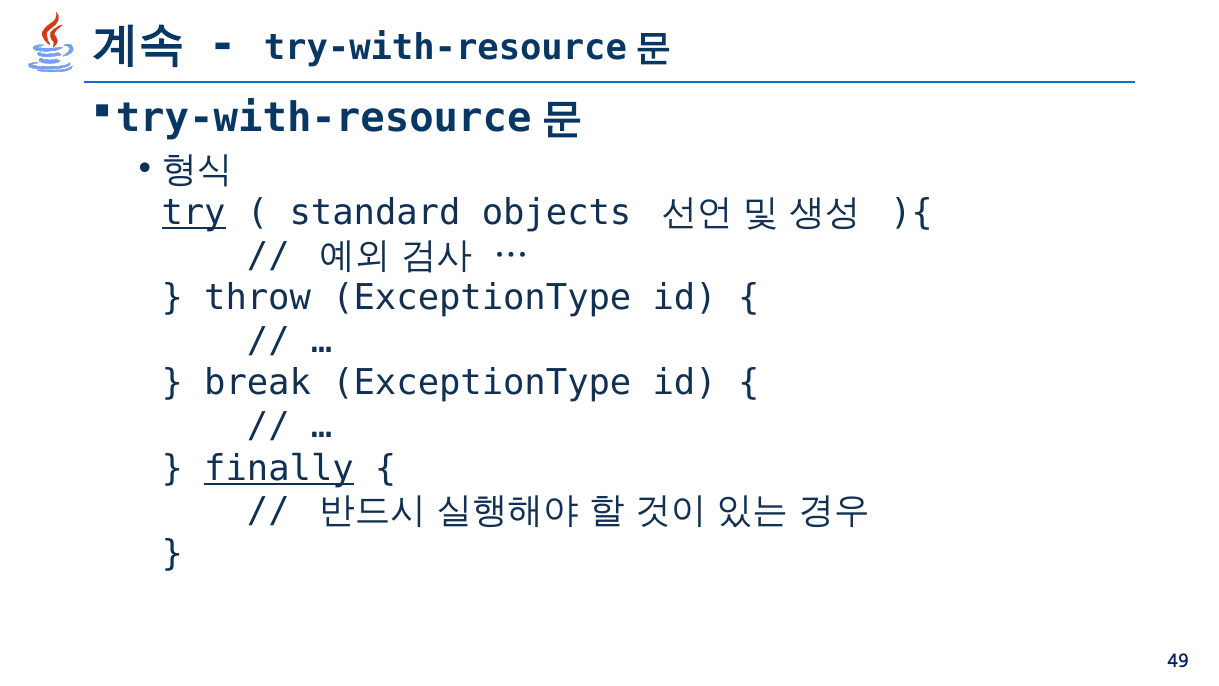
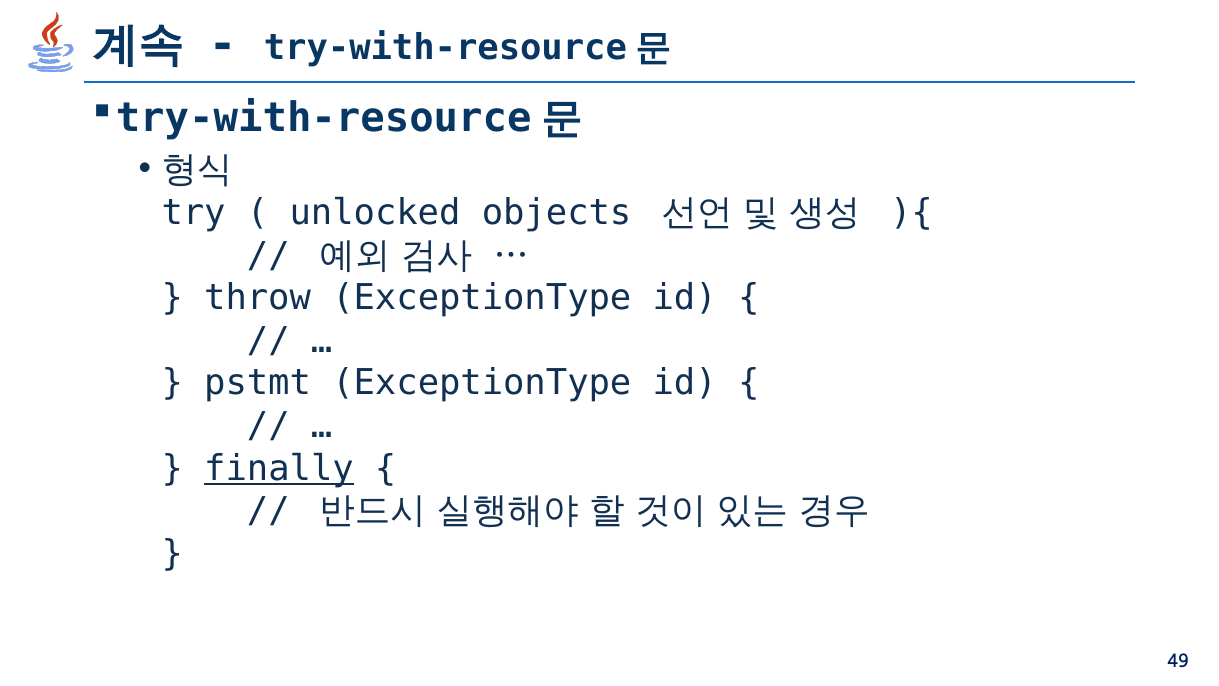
try underline: present -> none
standard: standard -> unlocked
break: break -> pstmt
